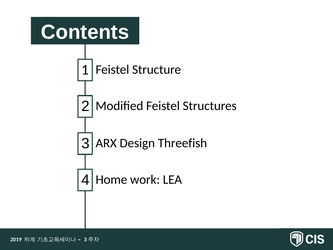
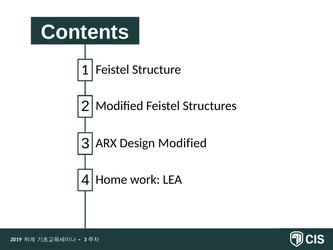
Design Threefish: Threefish -> Modified
